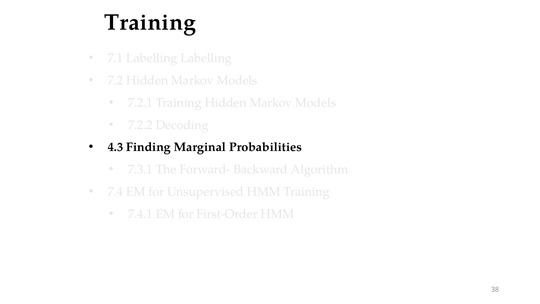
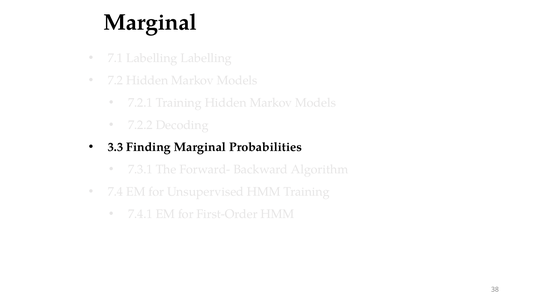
Training at (150, 22): Training -> Marginal
4.3: 4.3 -> 3.3
